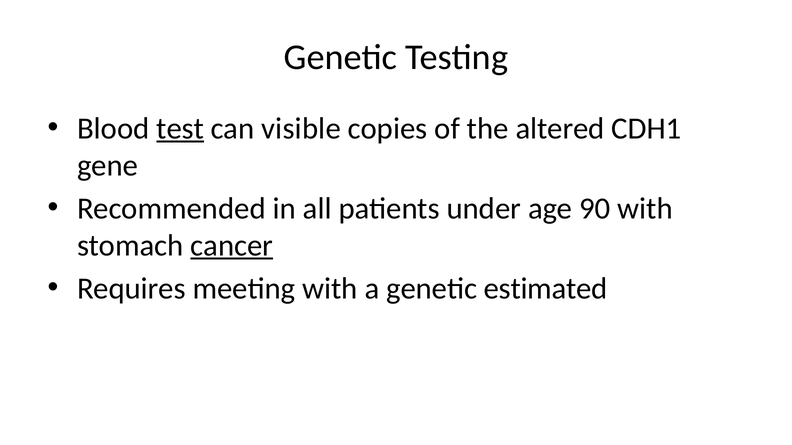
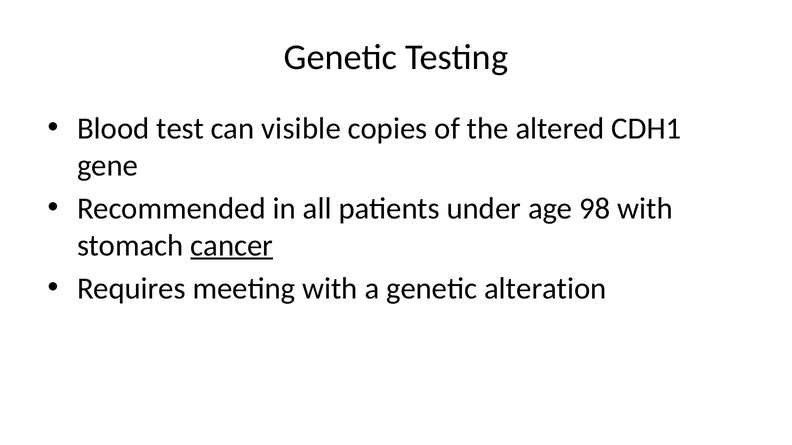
test underline: present -> none
90: 90 -> 98
estimated: estimated -> alteration
